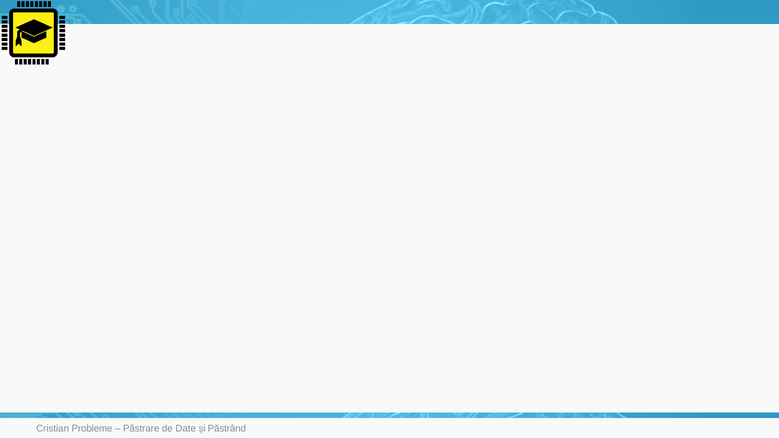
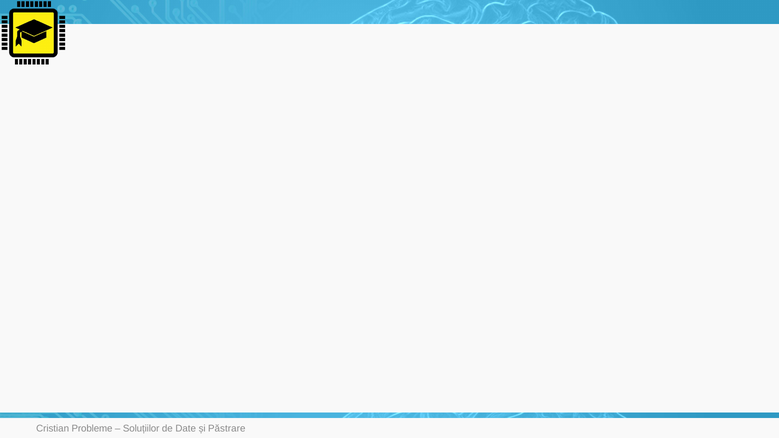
Păstrare: Păstrare -> Soluțiilor
Păstrând: Păstrând -> Păstrare
